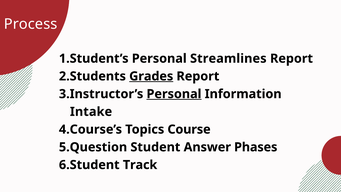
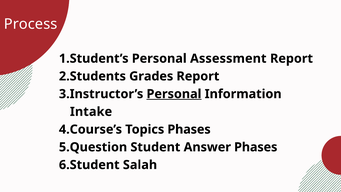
Streamlines: Streamlines -> Assessment
Grades underline: present -> none
Topics Course: Course -> Phases
Track: Track -> Salah
